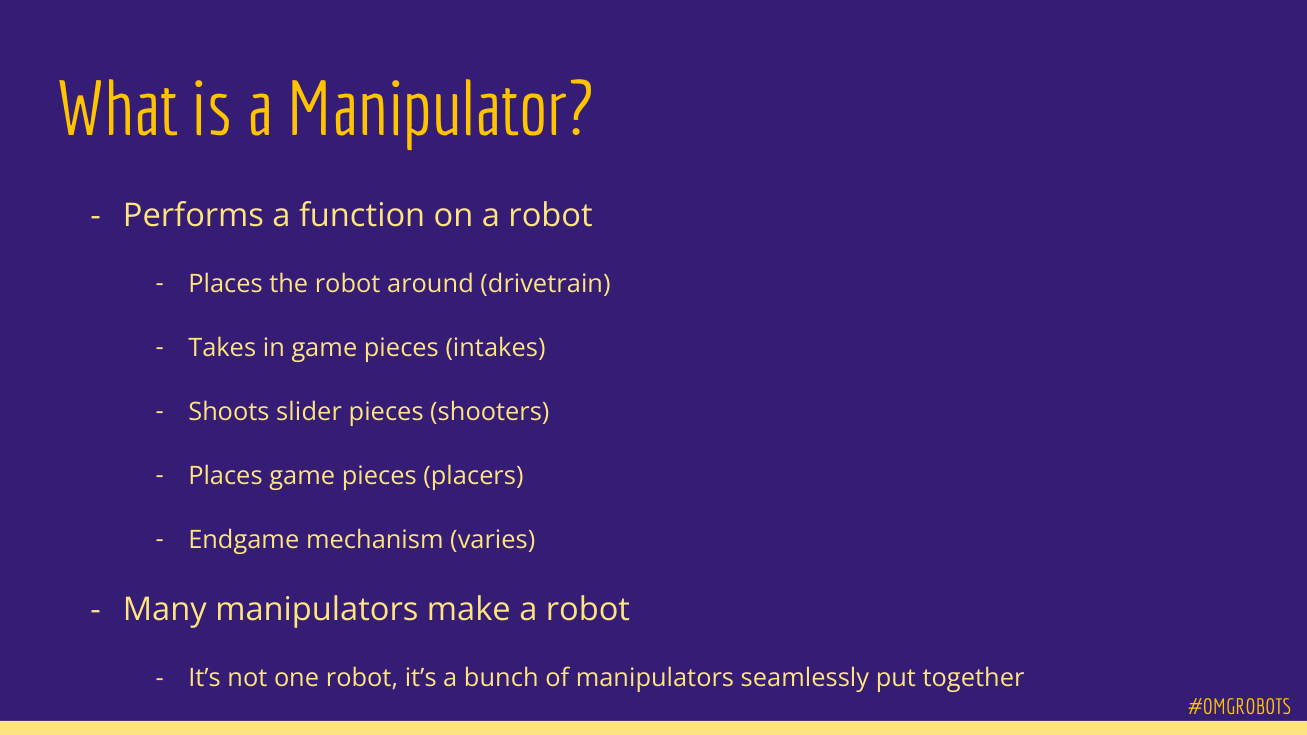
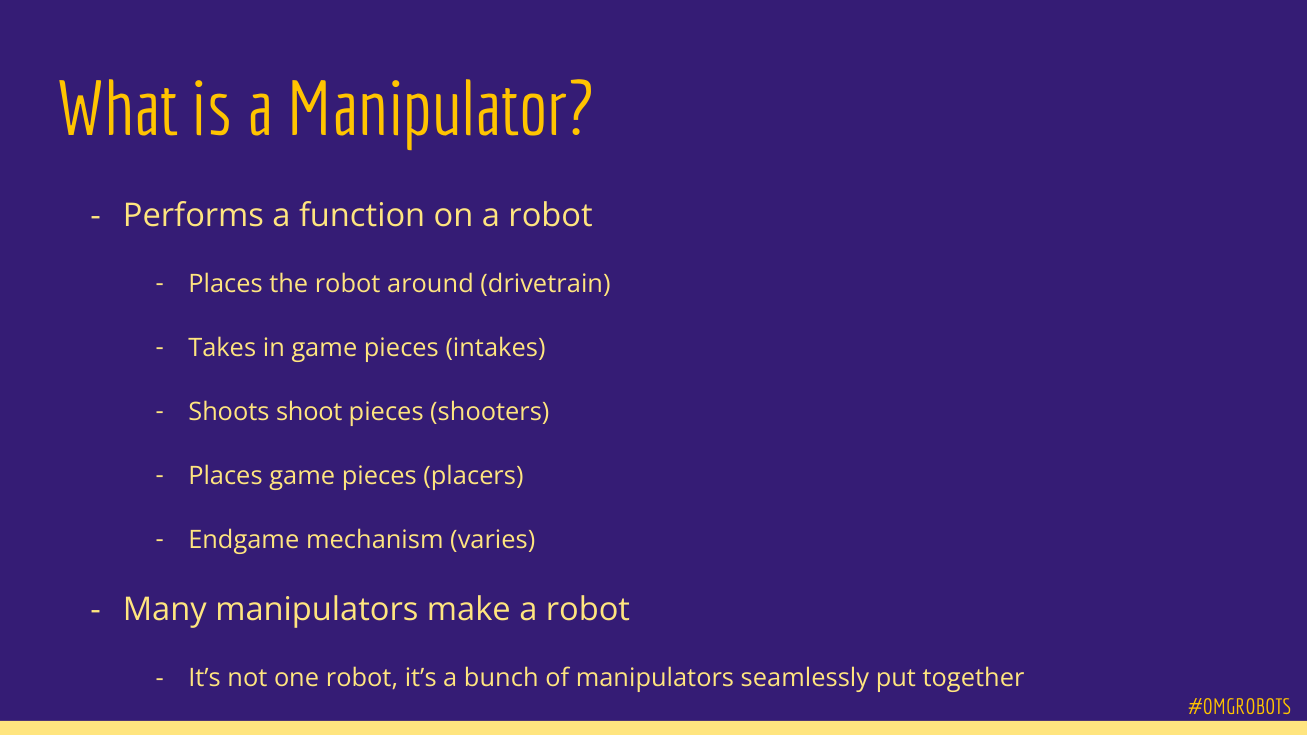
slider: slider -> shoot
